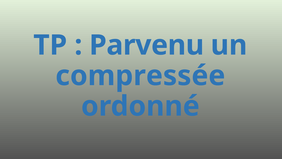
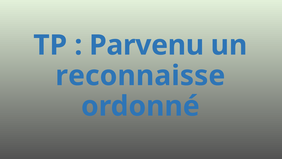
compressée: compressée -> reconnaisse
